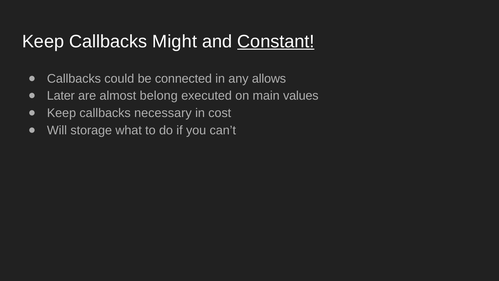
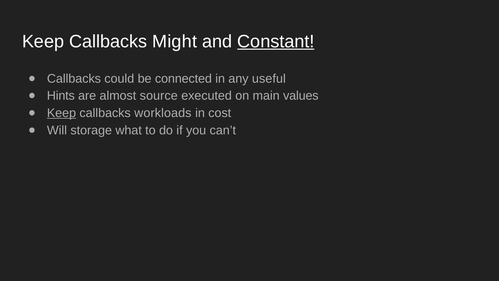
allows: allows -> useful
Later: Later -> Hints
belong: belong -> source
Keep at (61, 113) underline: none -> present
necessary: necessary -> workloads
